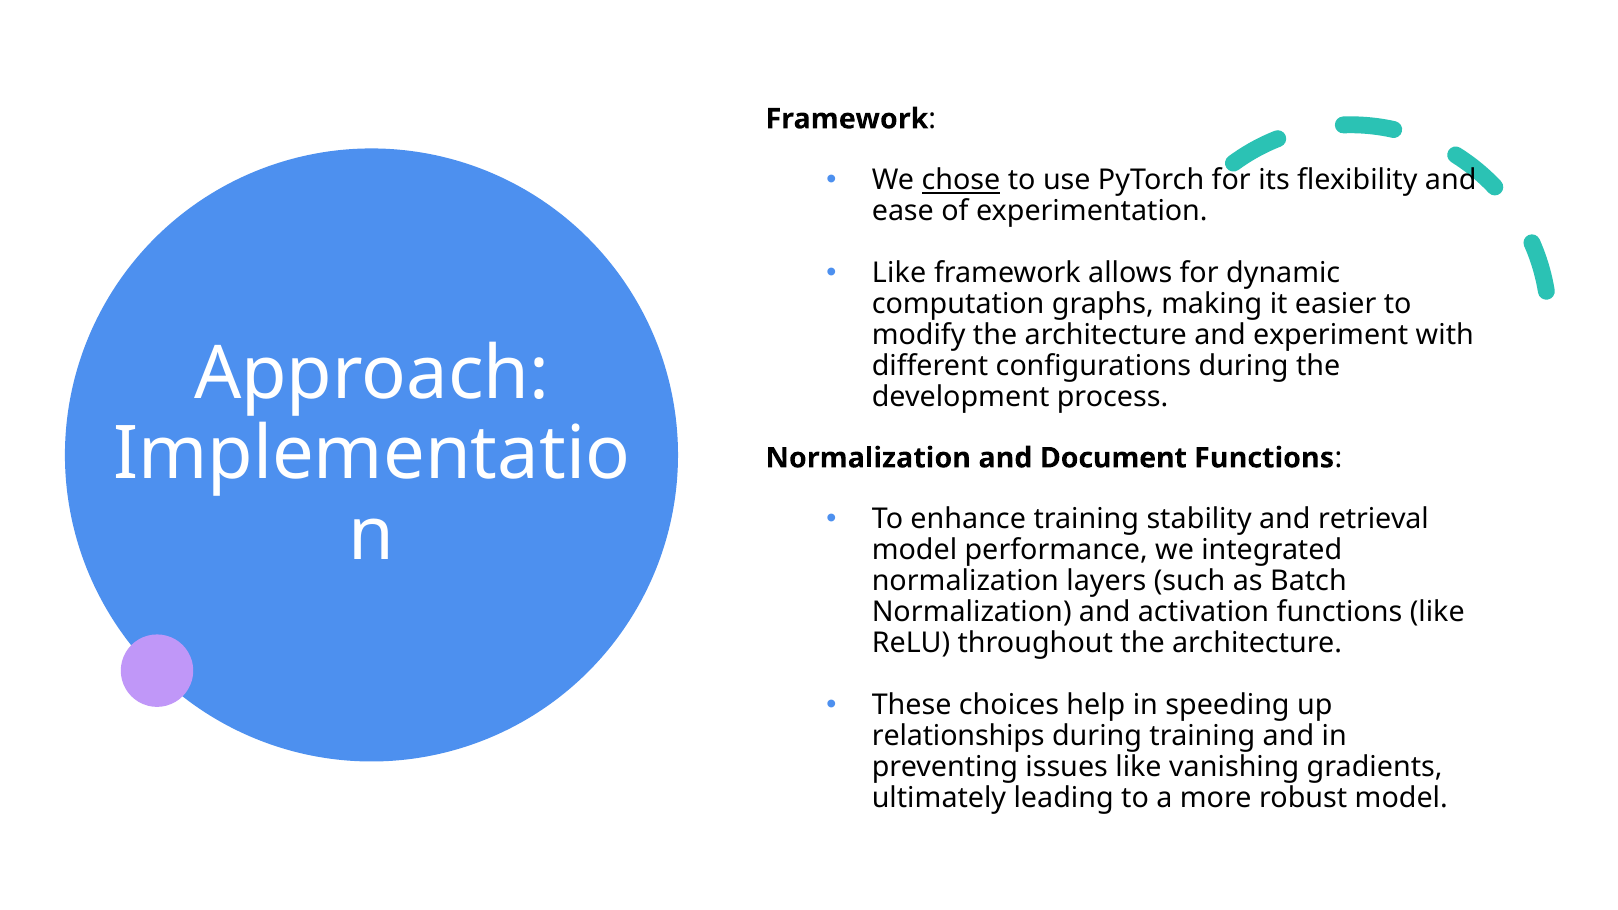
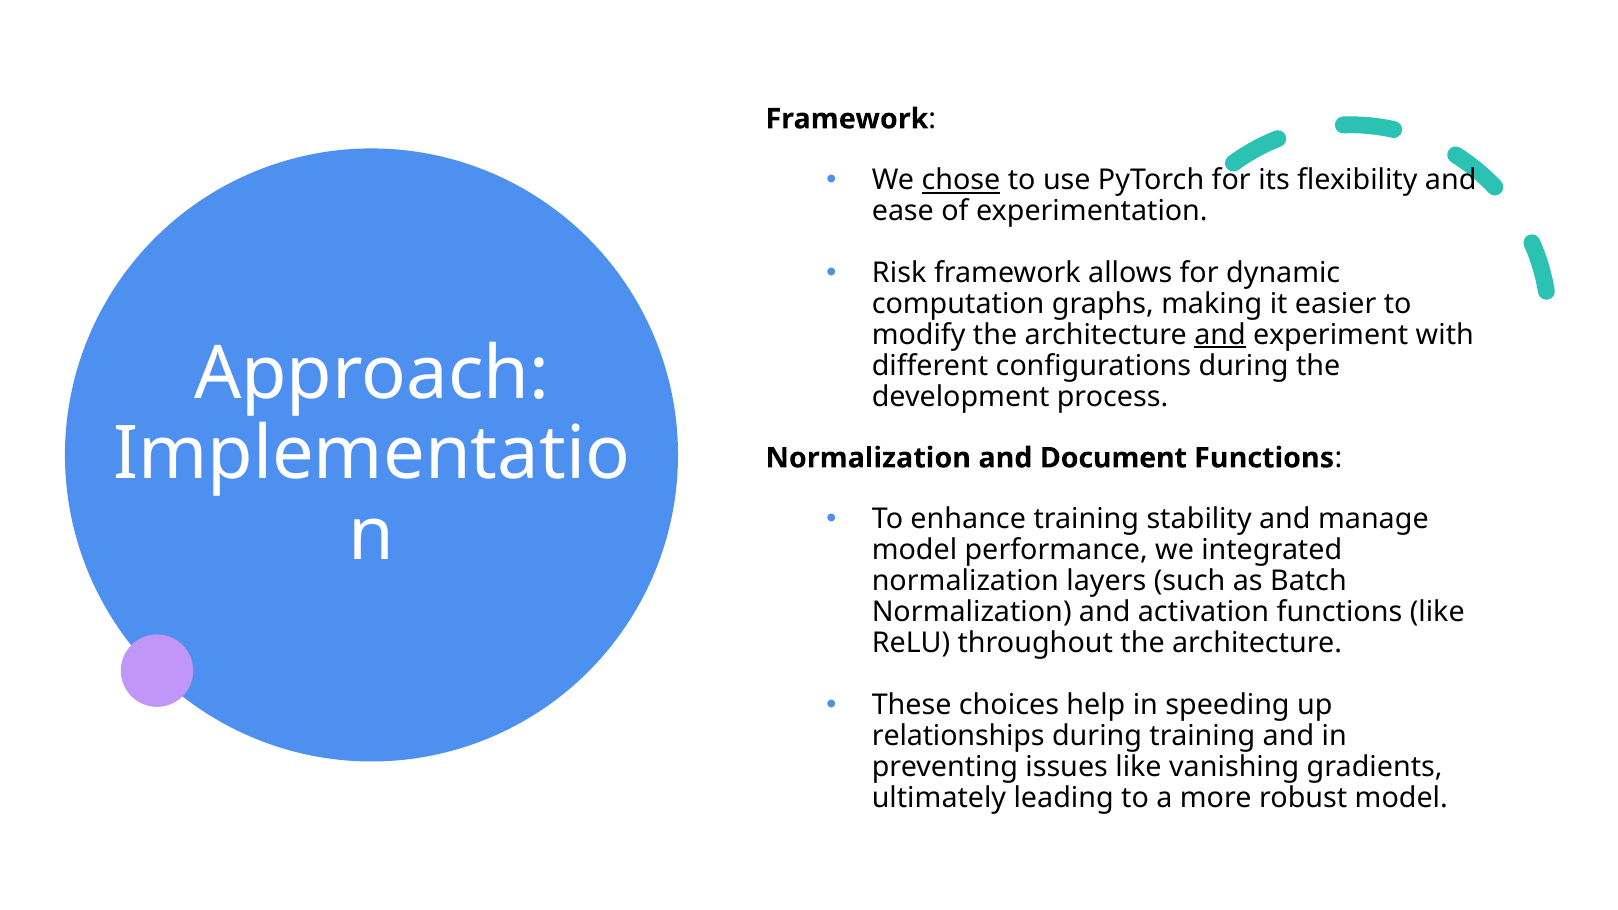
Like at (899, 273): Like -> Risk
and at (1220, 335) underline: none -> present
retrieval: retrieval -> manage
